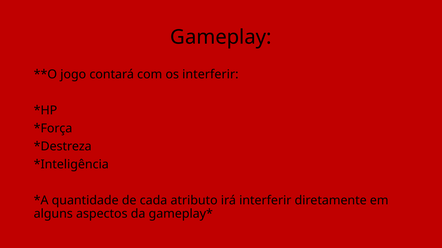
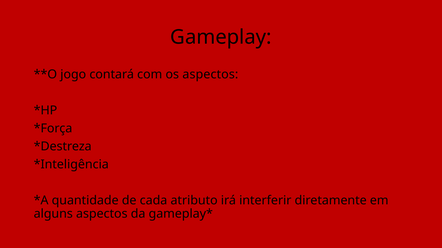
os interferir: interferir -> aspectos
